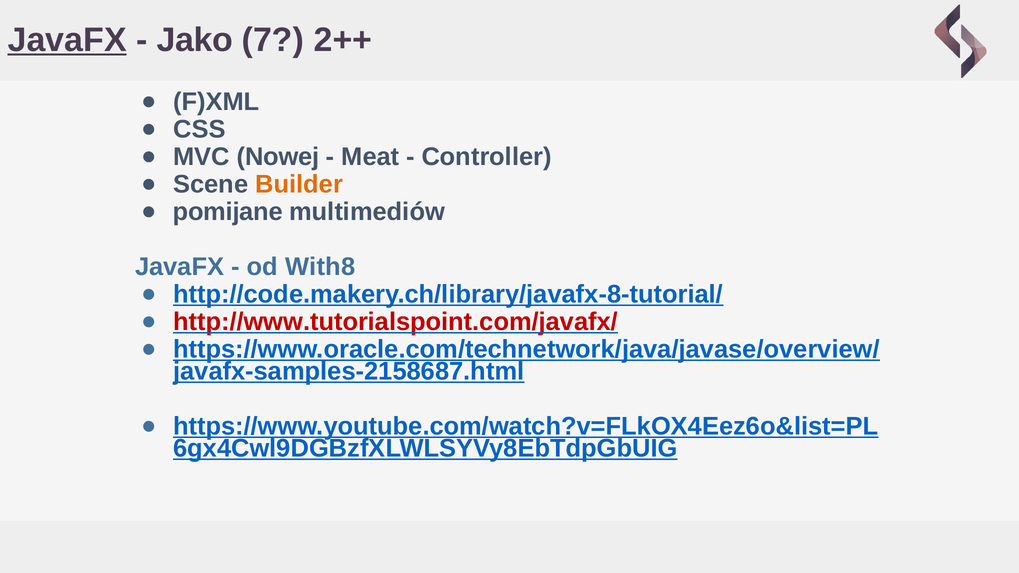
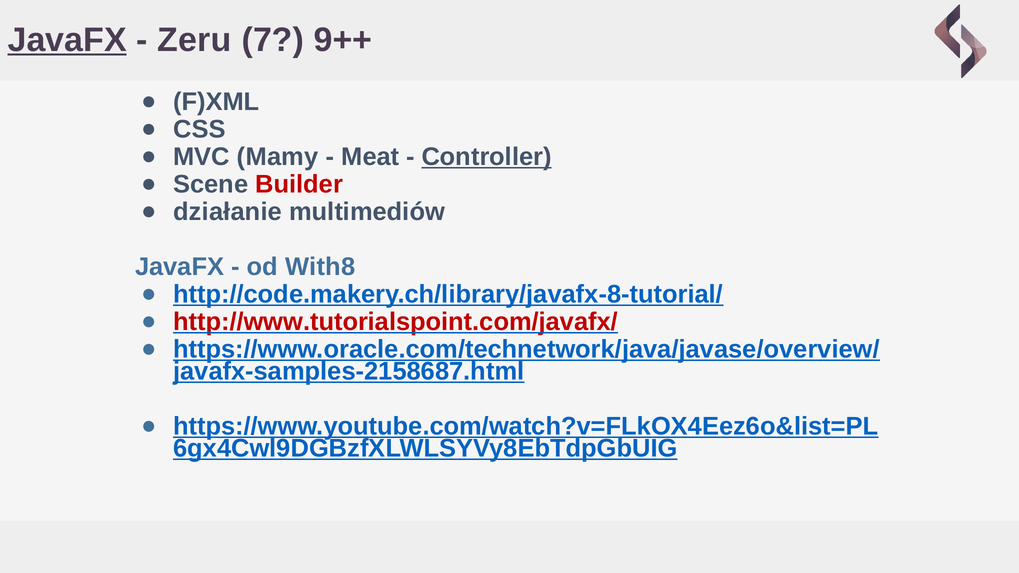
Jako: Jako -> Zeru
2++: 2++ -> 9++
Nowej: Nowej -> Mamy
Controller underline: none -> present
Builder colour: orange -> red
pomijane: pomijane -> działanie
